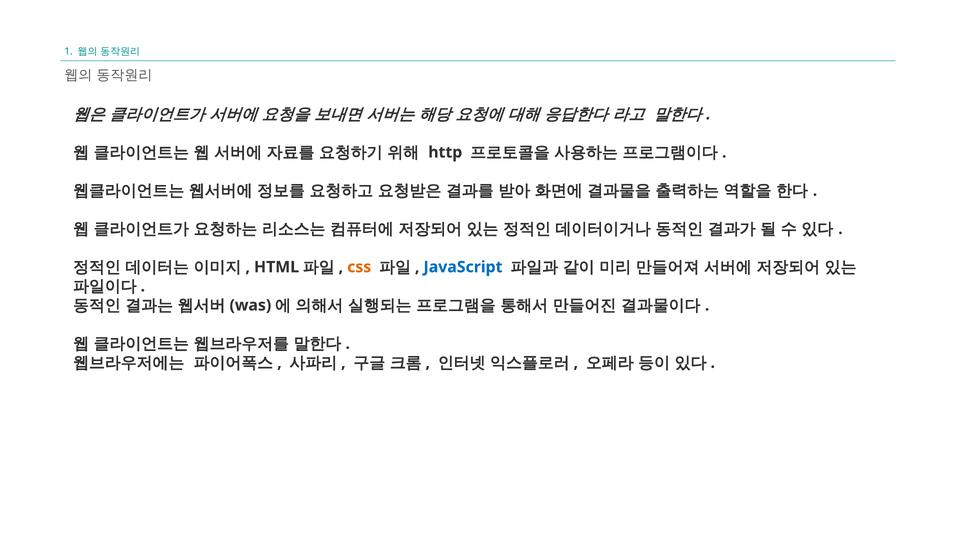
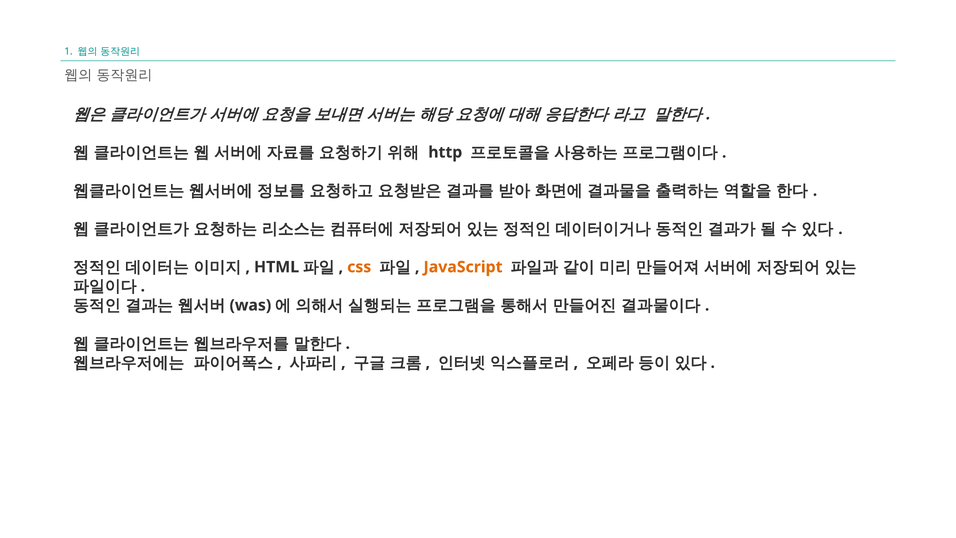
JavaScript colour: blue -> orange
